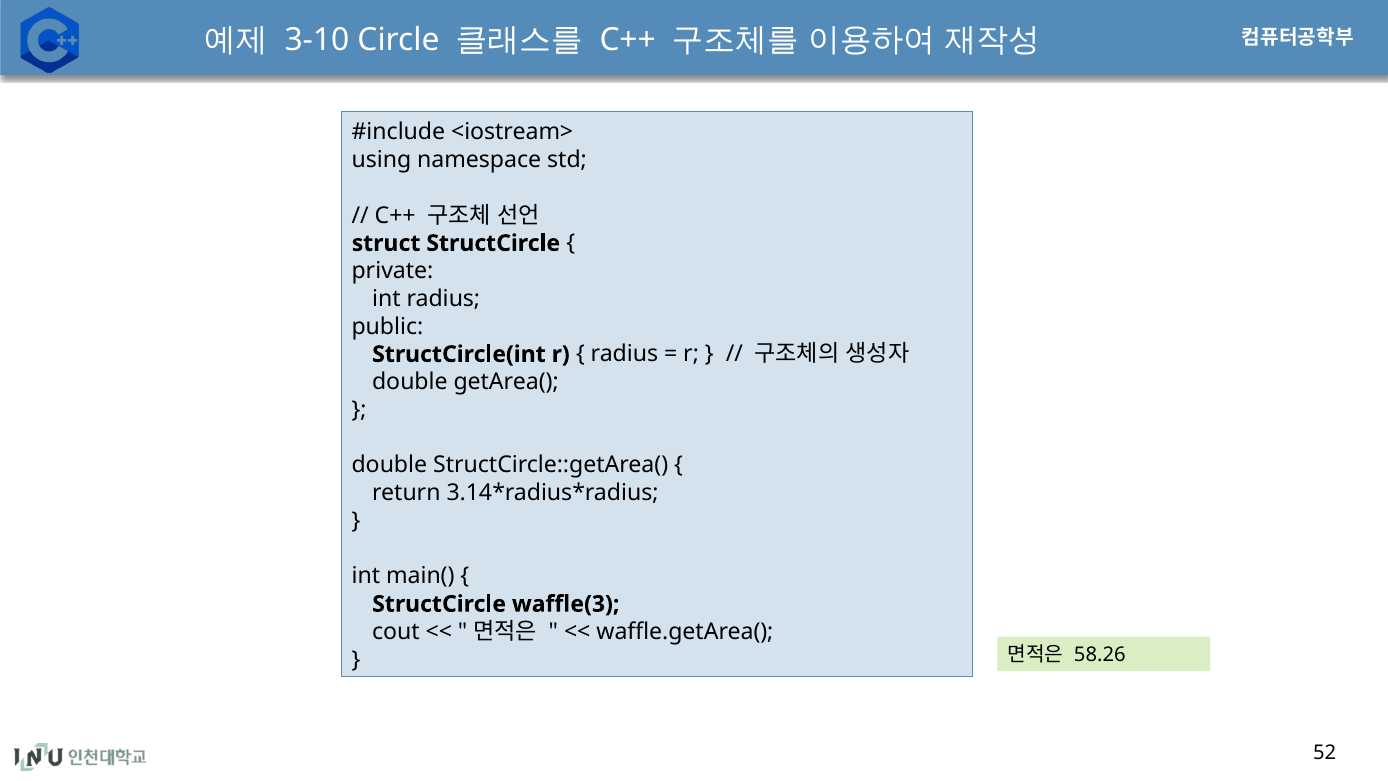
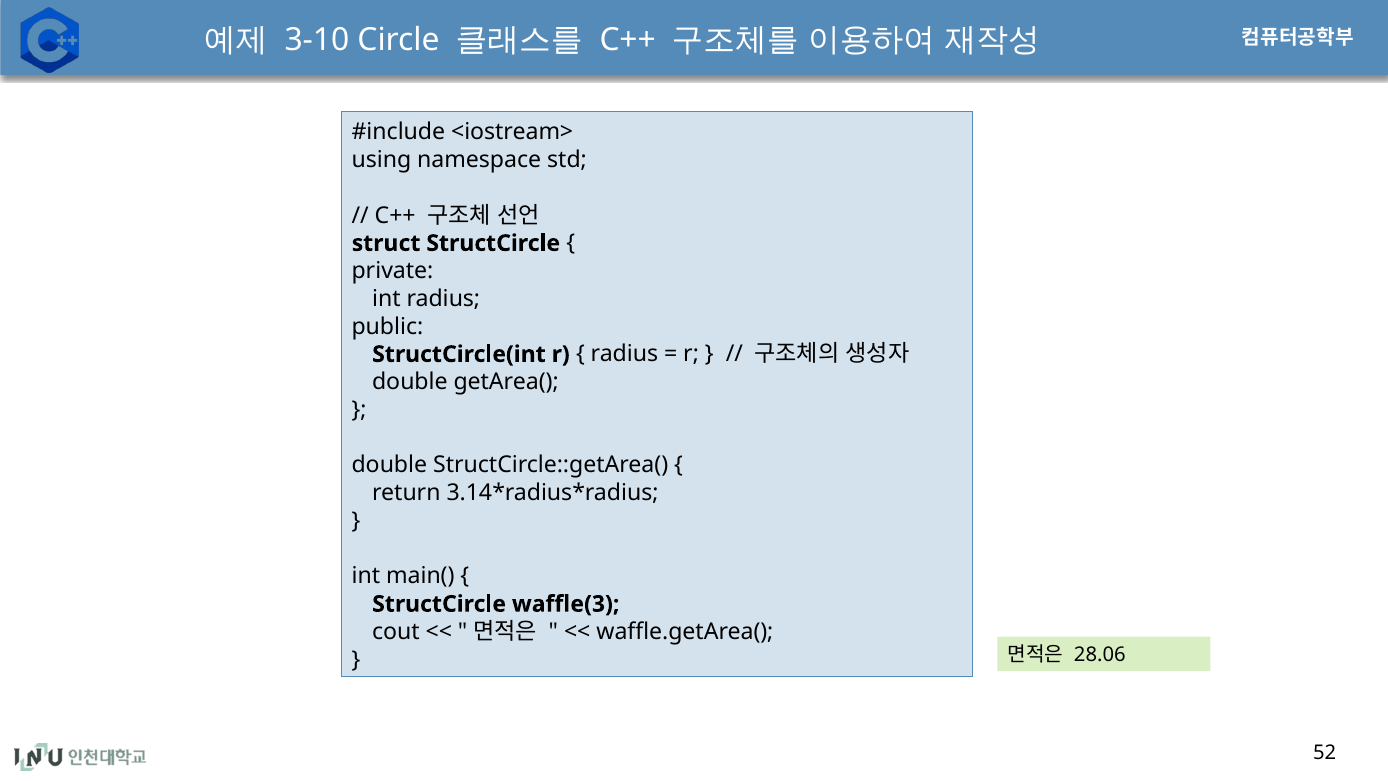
58.26: 58.26 -> 28.06
